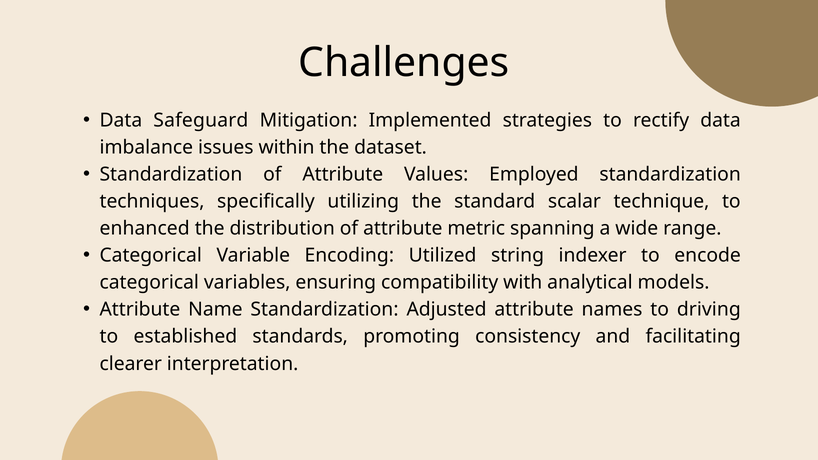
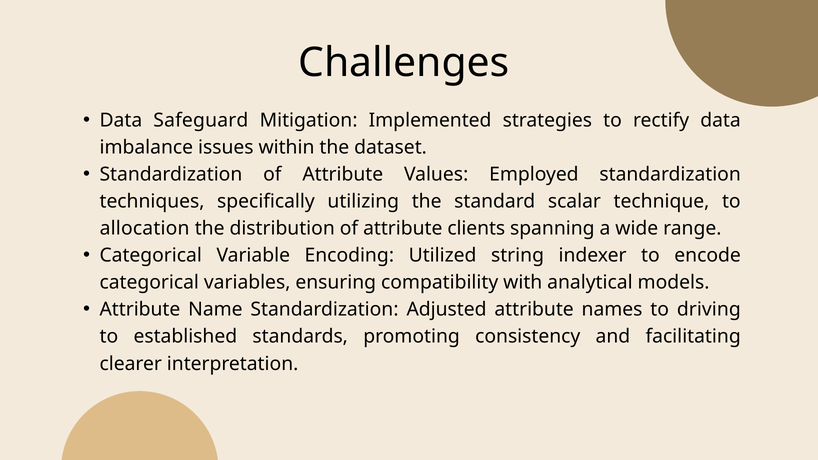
enhanced: enhanced -> allocation
metric: metric -> clients
